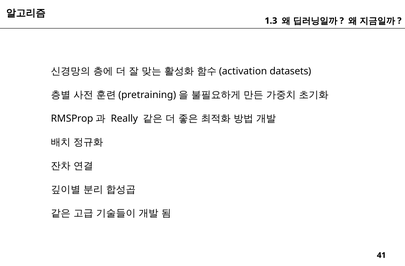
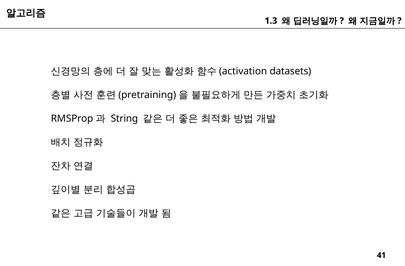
Really: Really -> String
